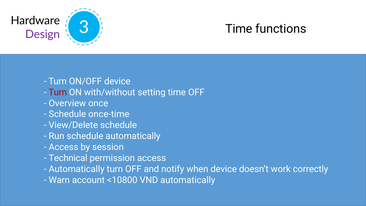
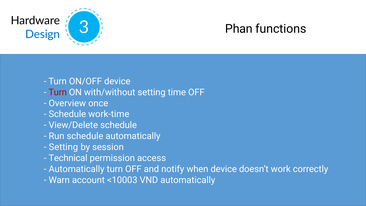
Time at (239, 29): Time -> Phan
Design colour: purple -> blue
once-time: once-time -> work-time
Access at (63, 147): Access -> Setting
<10800: <10800 -> <10003
